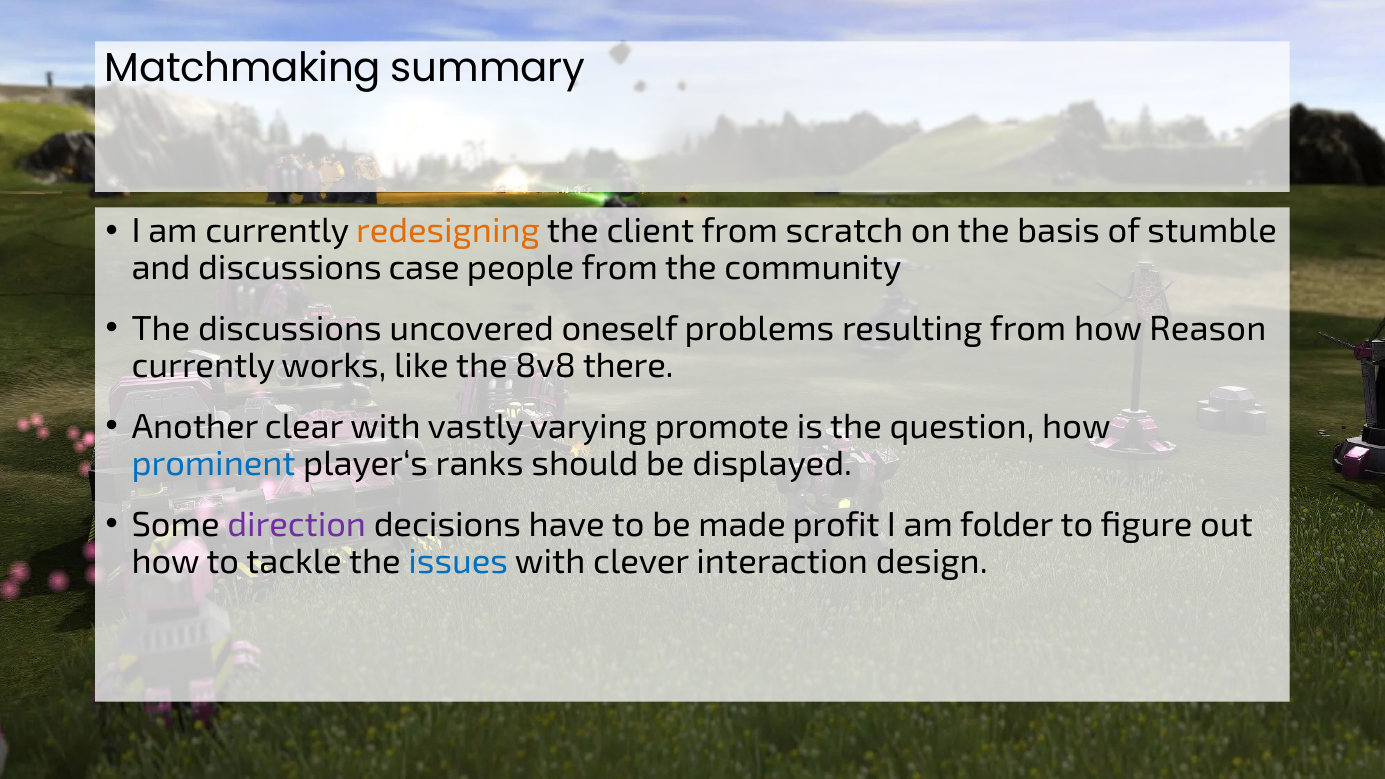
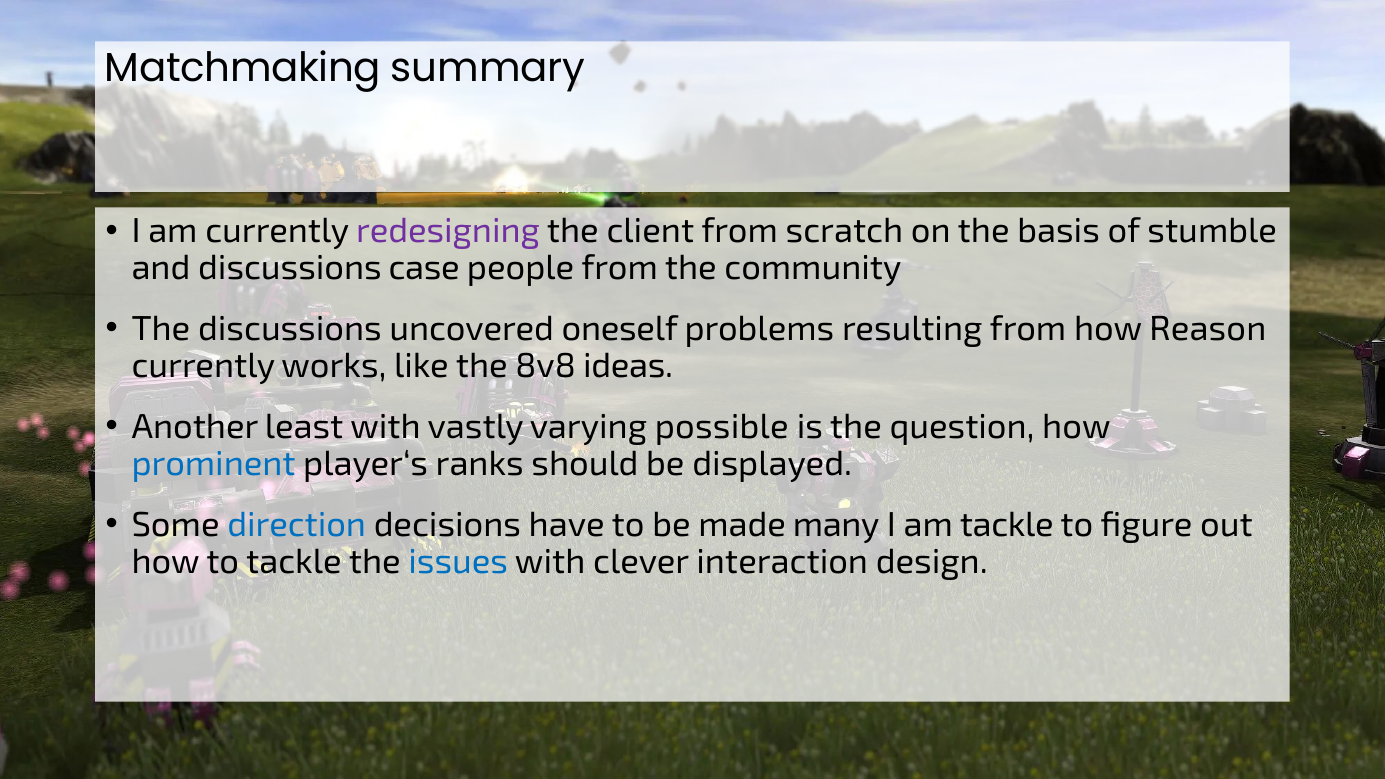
redesigning colour: orange -> purple
there: there -> ideas
clear: clear -> least
promote: promote -> possible
direction colour: purple -> blue
profit: profit -> many
am folder: folder -> tackle
